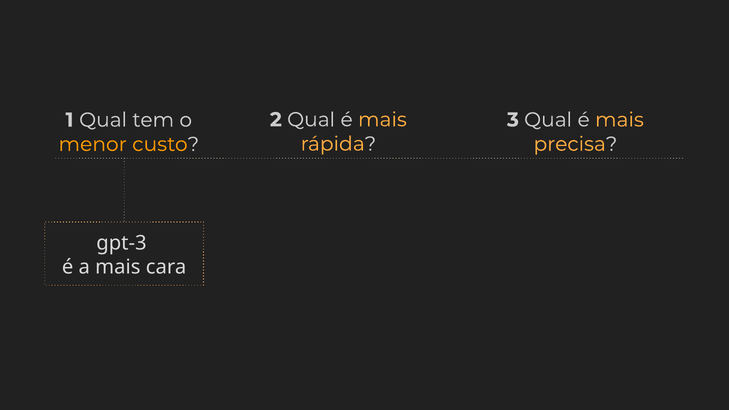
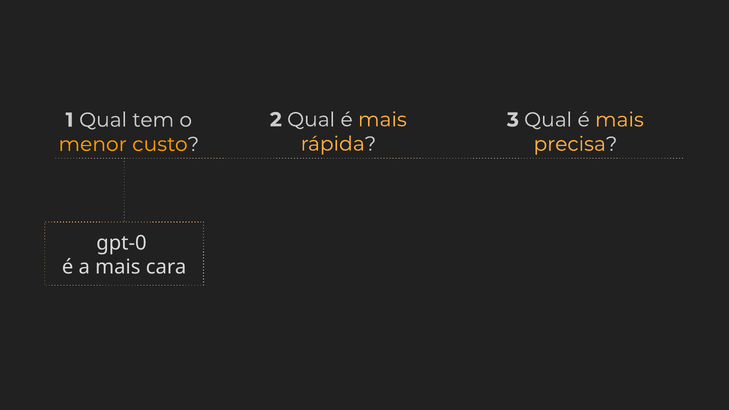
gpt-3: gpt-3 -> gpt-0
